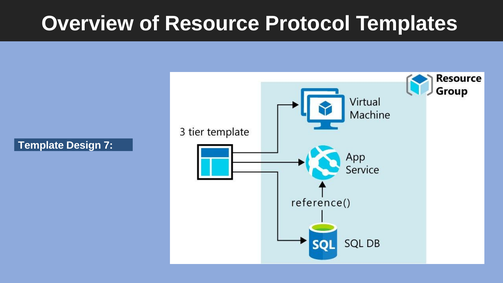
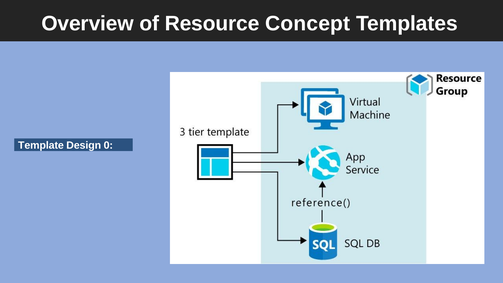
Protocol: Protocol -> Concept
7: 7 -> 0
